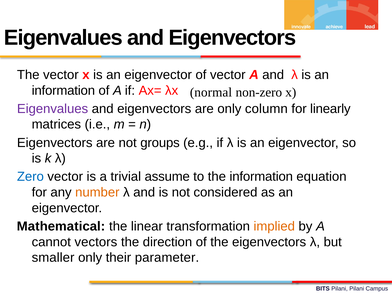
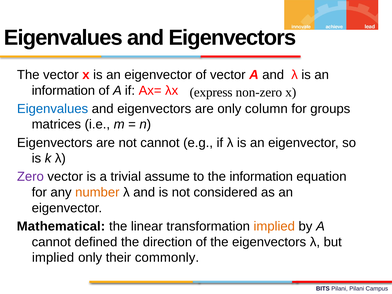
normal: normal -> express
Eigenvalues at (53, 109) colour: purple -> blue
linearly: linearly -> groups
not groups: groups -> cannot
Zero colour: blue -> purple
vectors: vectors -> defined
smaller at (53, 258): smaller -> implied
parameter: parameter -> commonly
